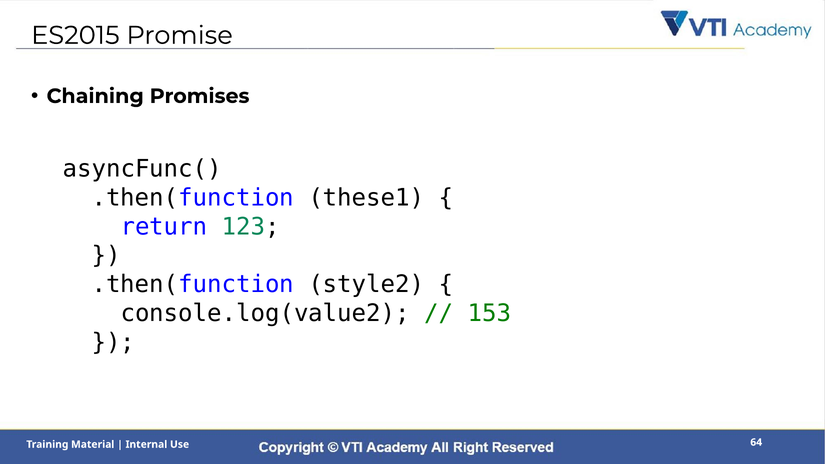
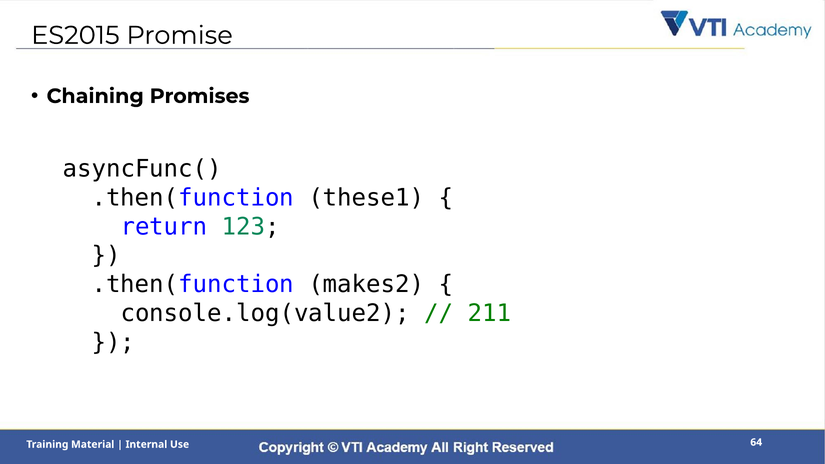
style2: style2 -> makes2
153: 153 -> 211
